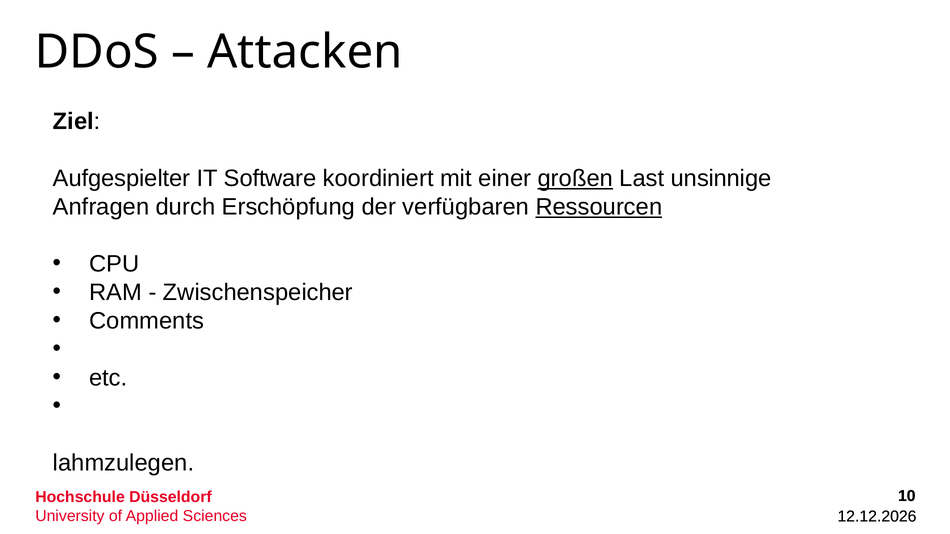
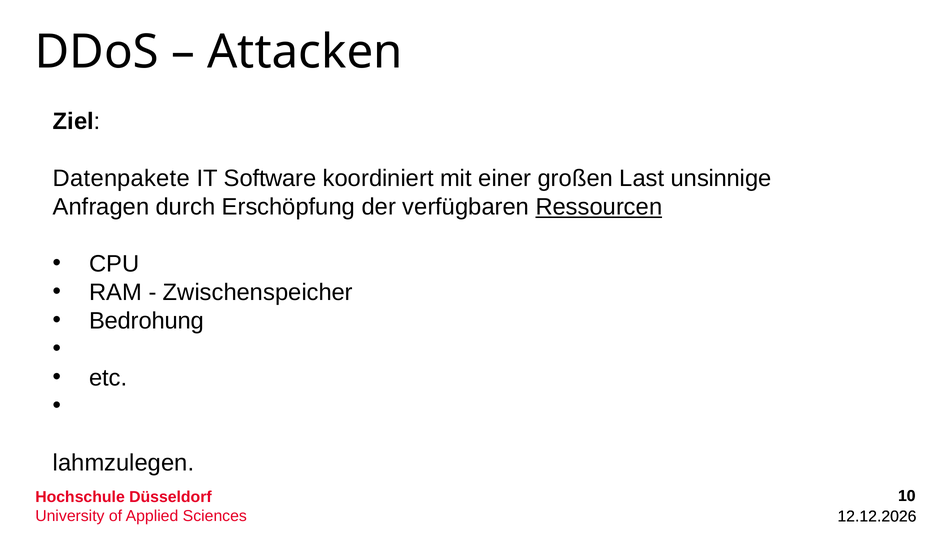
Aufgespielter: Aufgespielter -> Datenpakete
großen underline: present -> none
Comments: Comments -> Bedrohung
